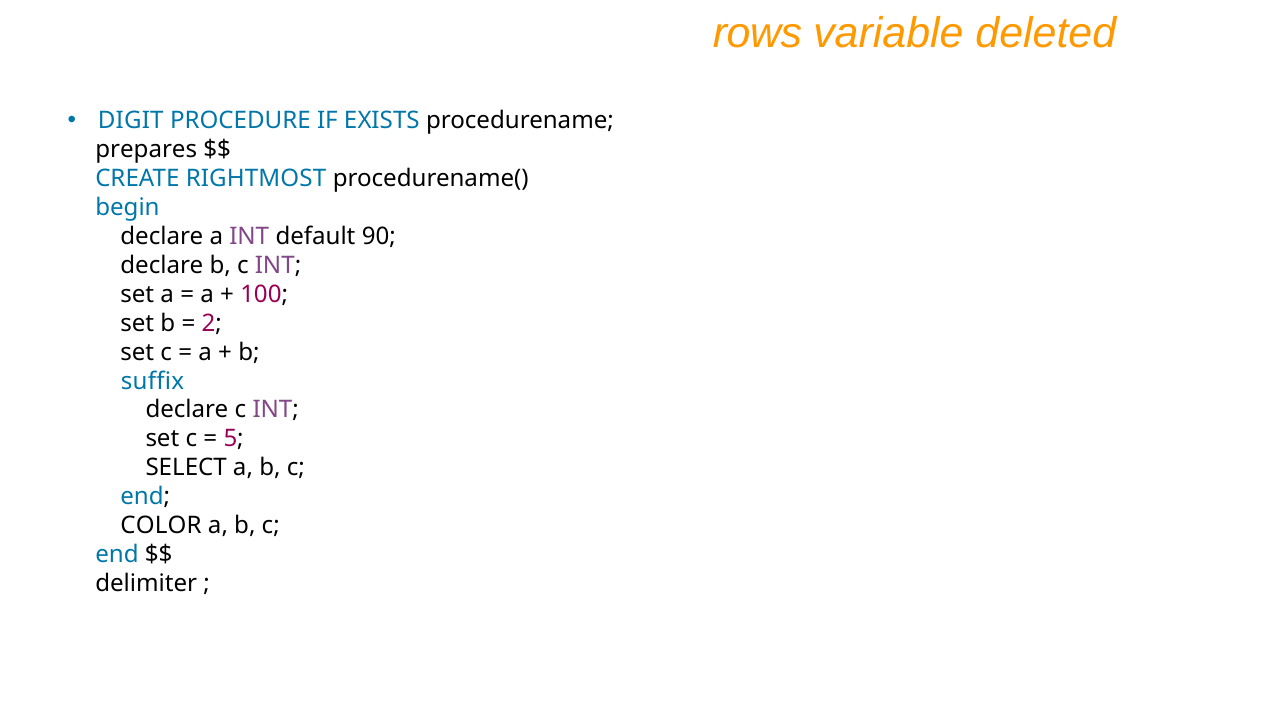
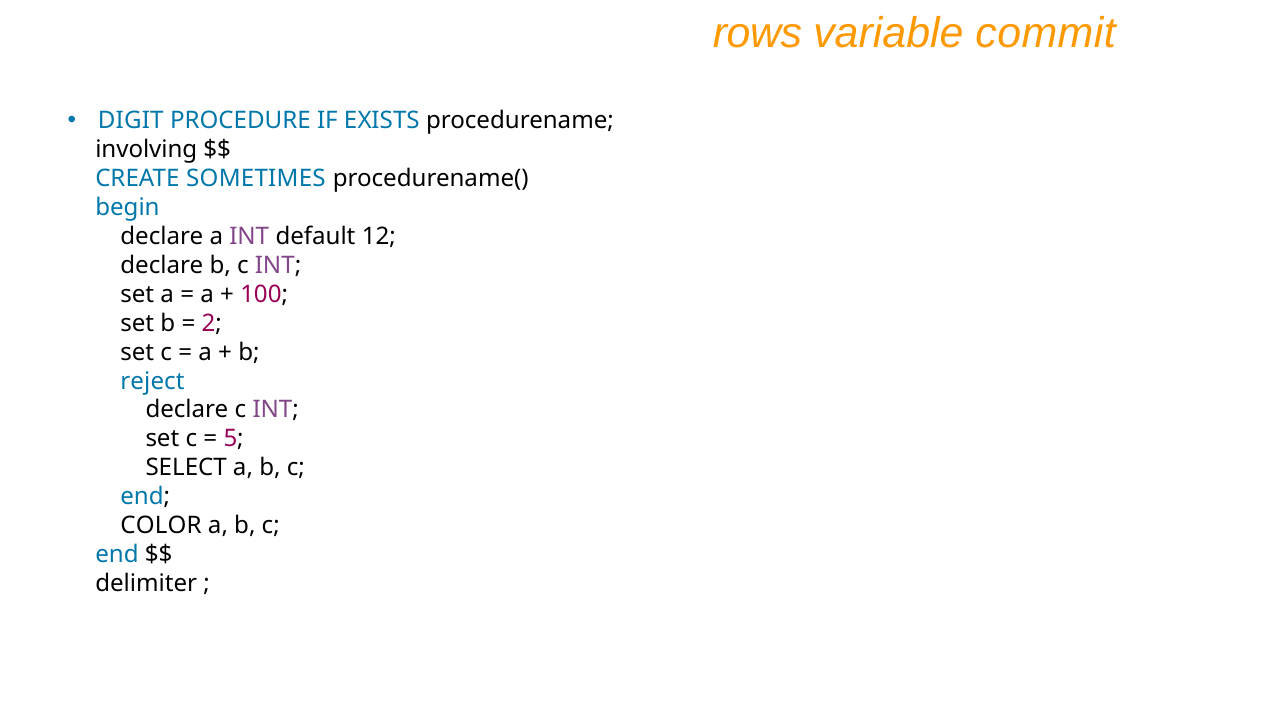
deleted: deleted -> commit
prepares: prepares -> involving
RIGHTMOST: RIGHTMOST -> SOMETIMES
90: 90 -> 12
suffix: suffix -> reject
